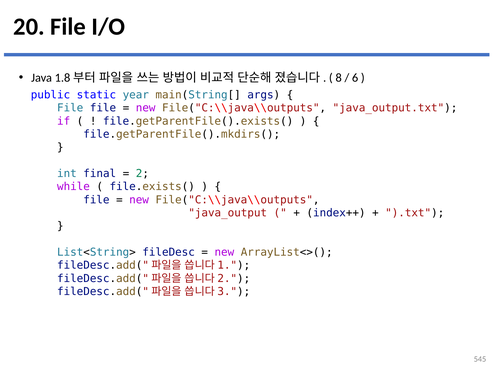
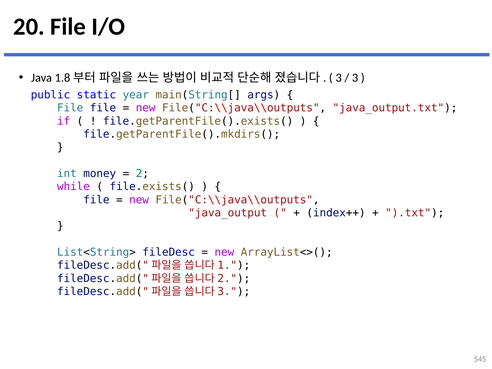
8 at (339, 78): 8 -> 3
6 at (355, 78): 6 -> 3
final: final -> money
